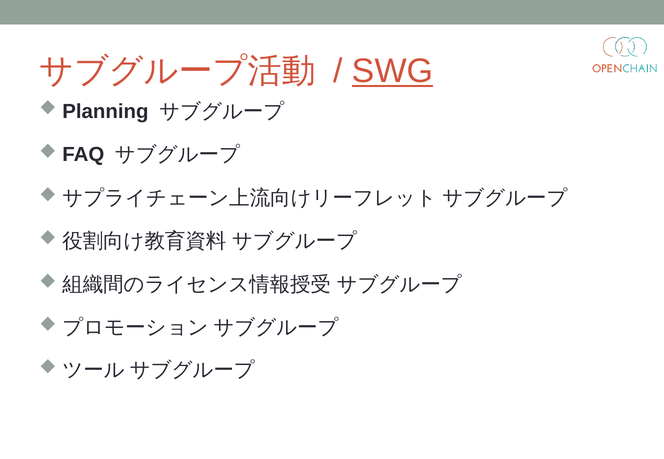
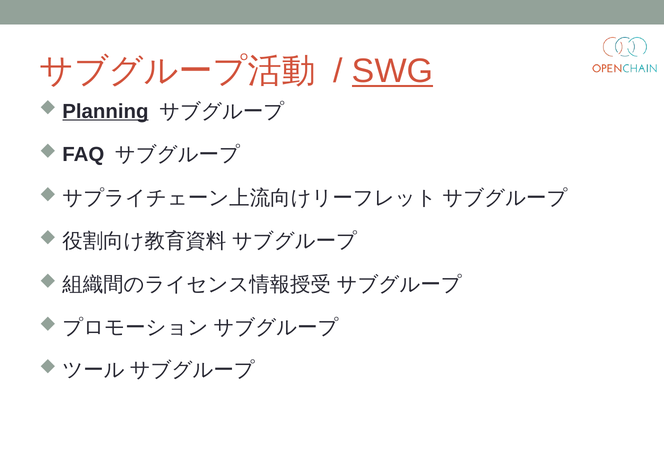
Planning underline: none -> present
